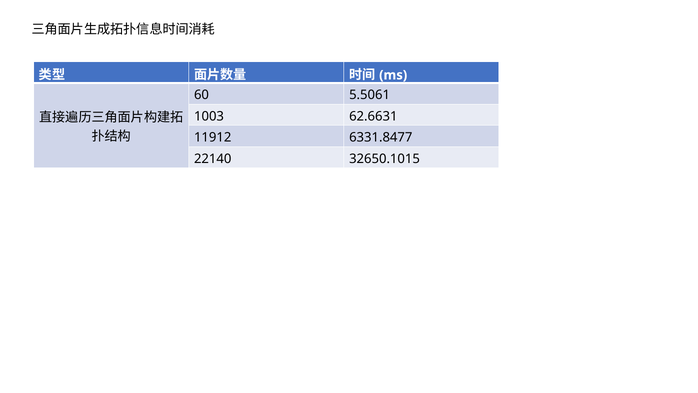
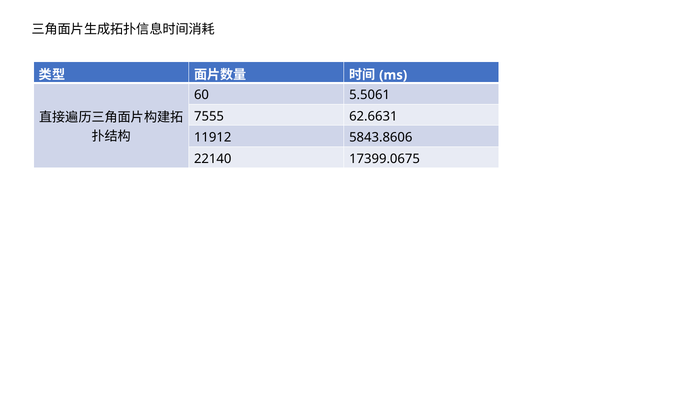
1003: 1003 -> 7555
6331.8477: 6331.8477 -> 5843.8606
32650.1015: 32650.1015 -> 17399.0675
